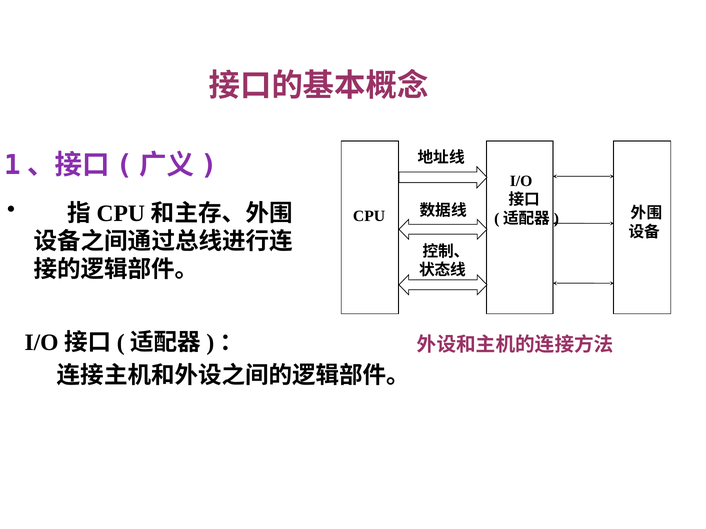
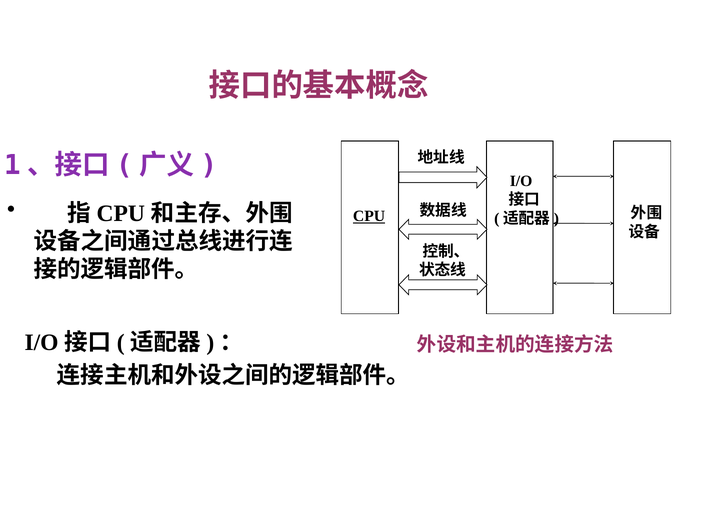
CPU underline: none -> present
